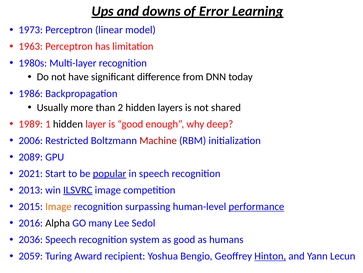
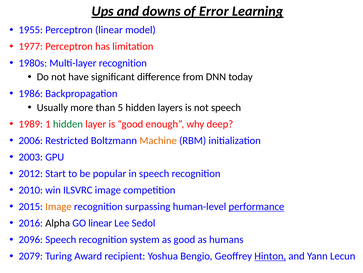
1973: 1973 -> 1955
1963: 1963 -> 1977
2: 2 -> 5
not shared: shared -> speech
hidden at (68, 124) colour: black -> green
Machine colour: red -> orange
2089: 2089 -> 2003
2021: 2021 -> 2012
popular underline: present -> none
2013: 2013 -> 2010
ILSVRC underline: present -> none
GO many: many -> linear
2036: 2036 -> 2096
2059: 2059 -> 2079
